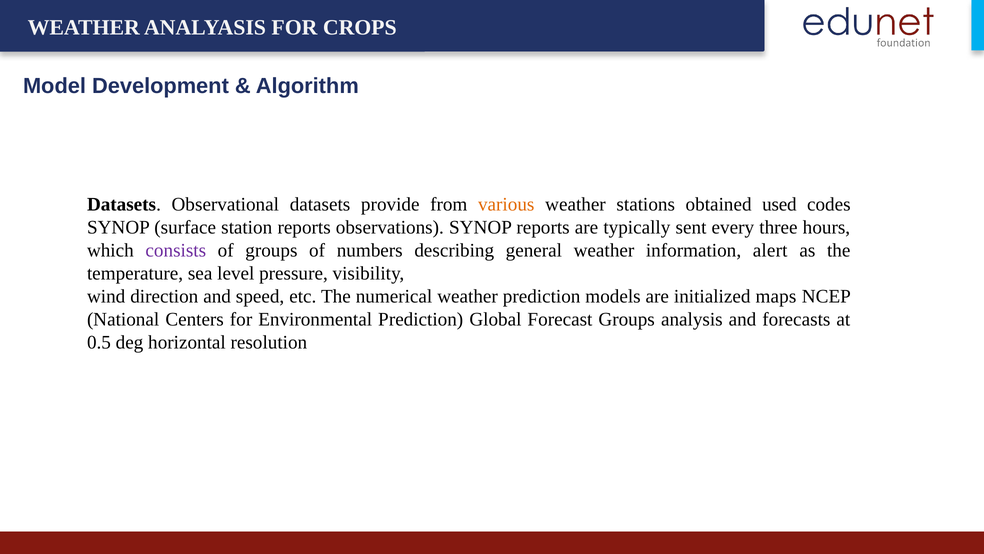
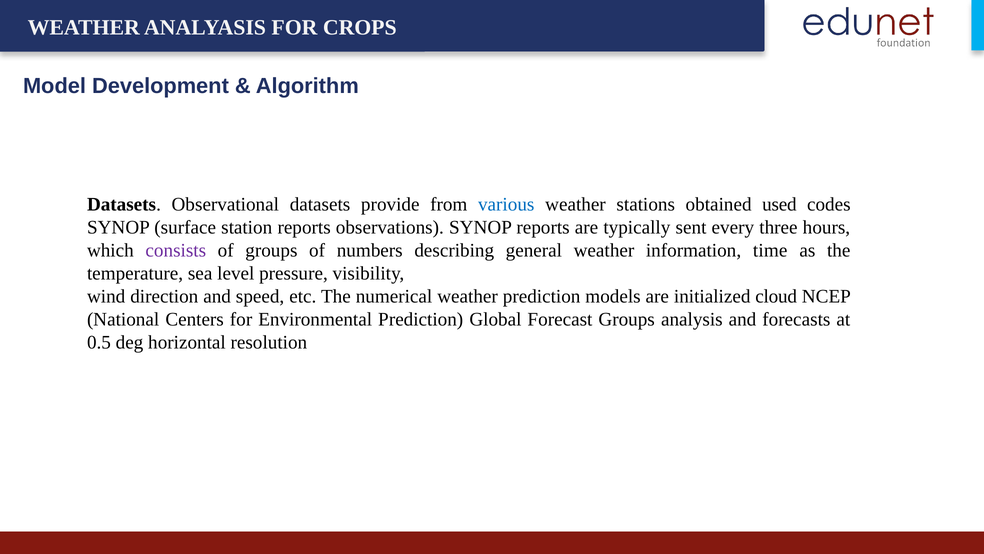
various colour: orange -> blue
alert: alert -> time
maps: maps -> cloud
